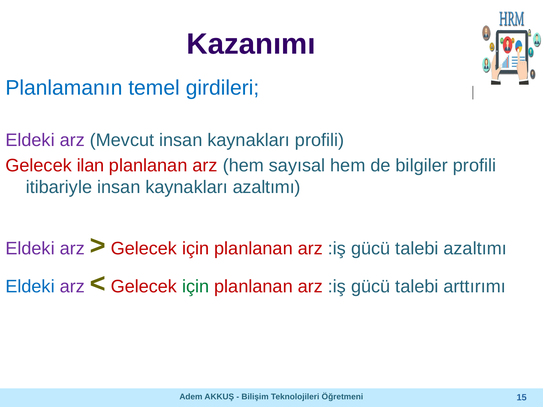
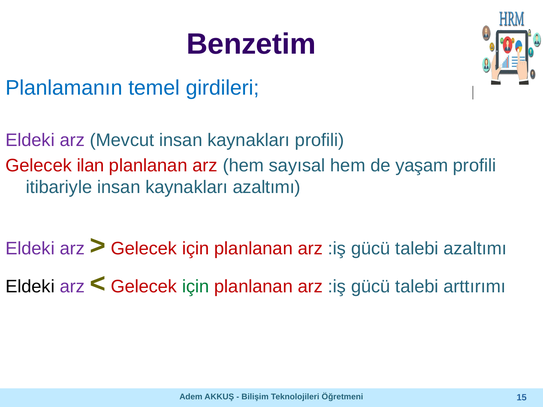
Kazanımı: Kazanımı -> Benzetim
bilgiler: bilgiler -> yaşam
Eldeki at (30, 287) colour: blue -> black
